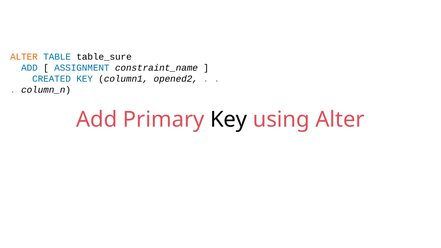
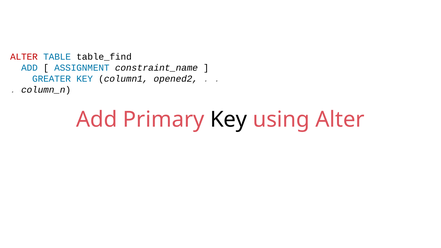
ALTER at (24, 57) colour: orange -> red
table_sure: table_sure -> table_find
CREATED: CREATED -> GREATER
